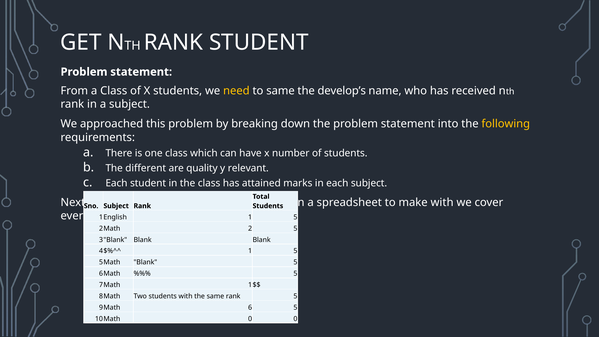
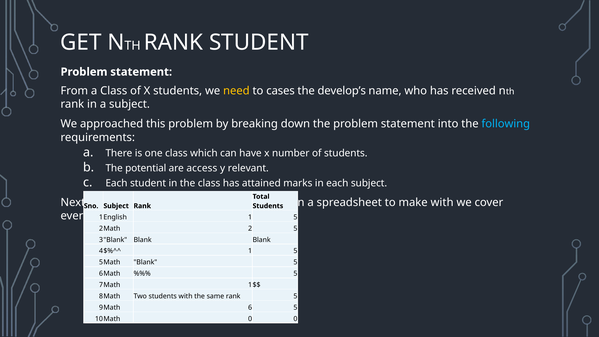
to same: same -> cases
following colour: yellow -> light blue
different at (146, 168): different -> potential
quality: quality -> access
